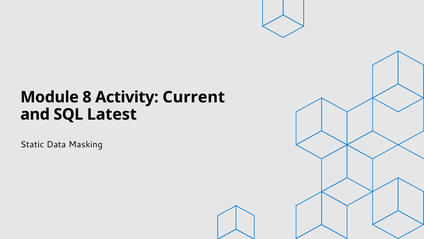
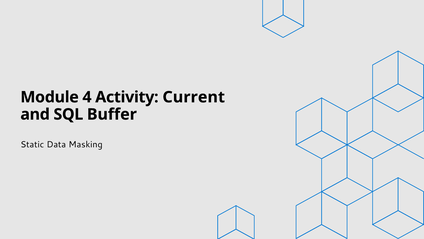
8: 8 -> 4
Latest: Latest -> Buffer
